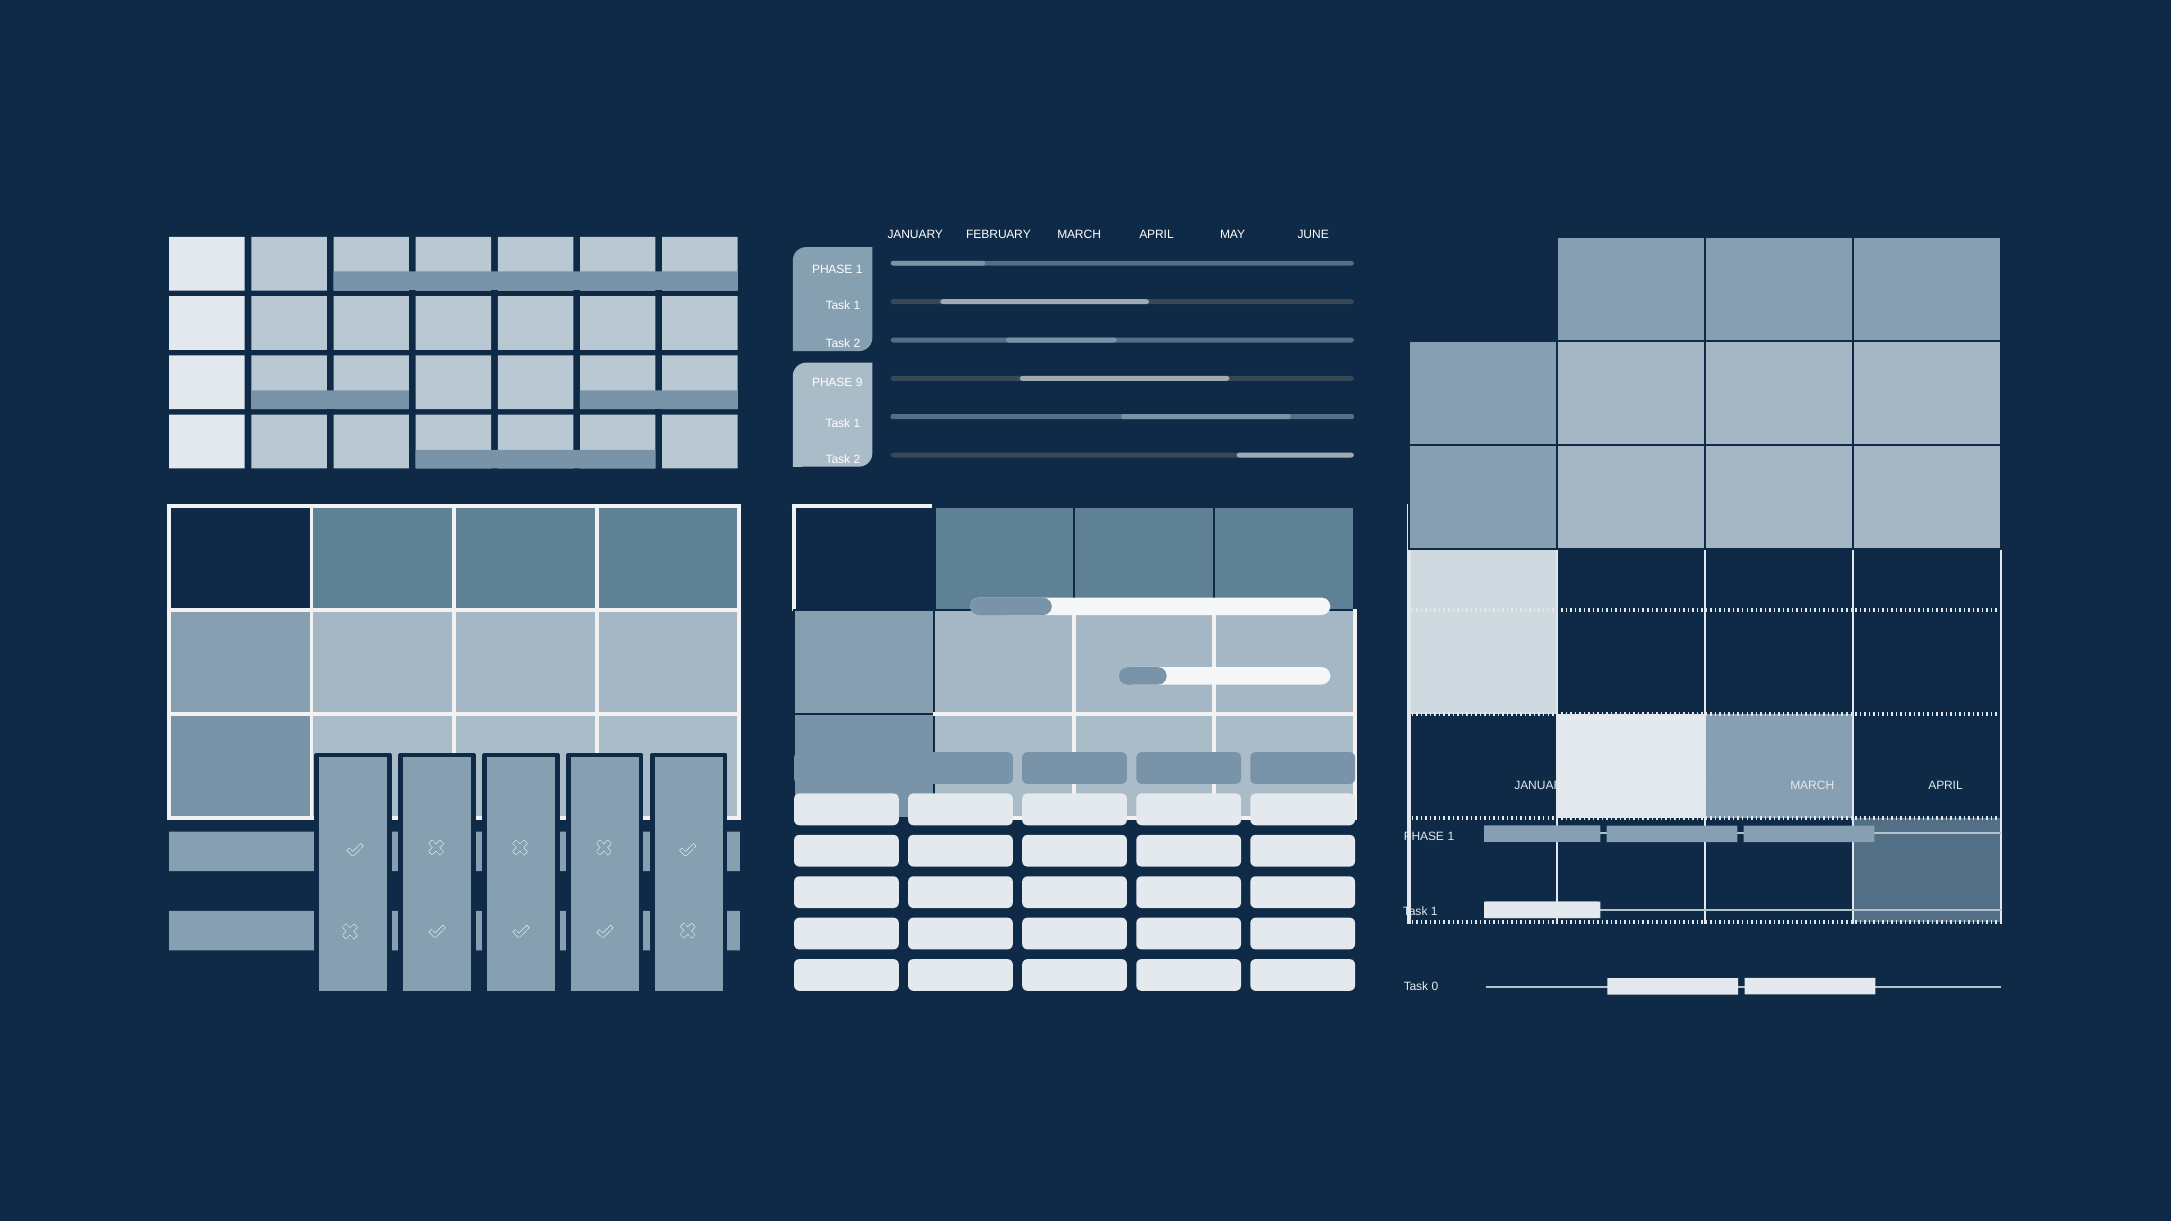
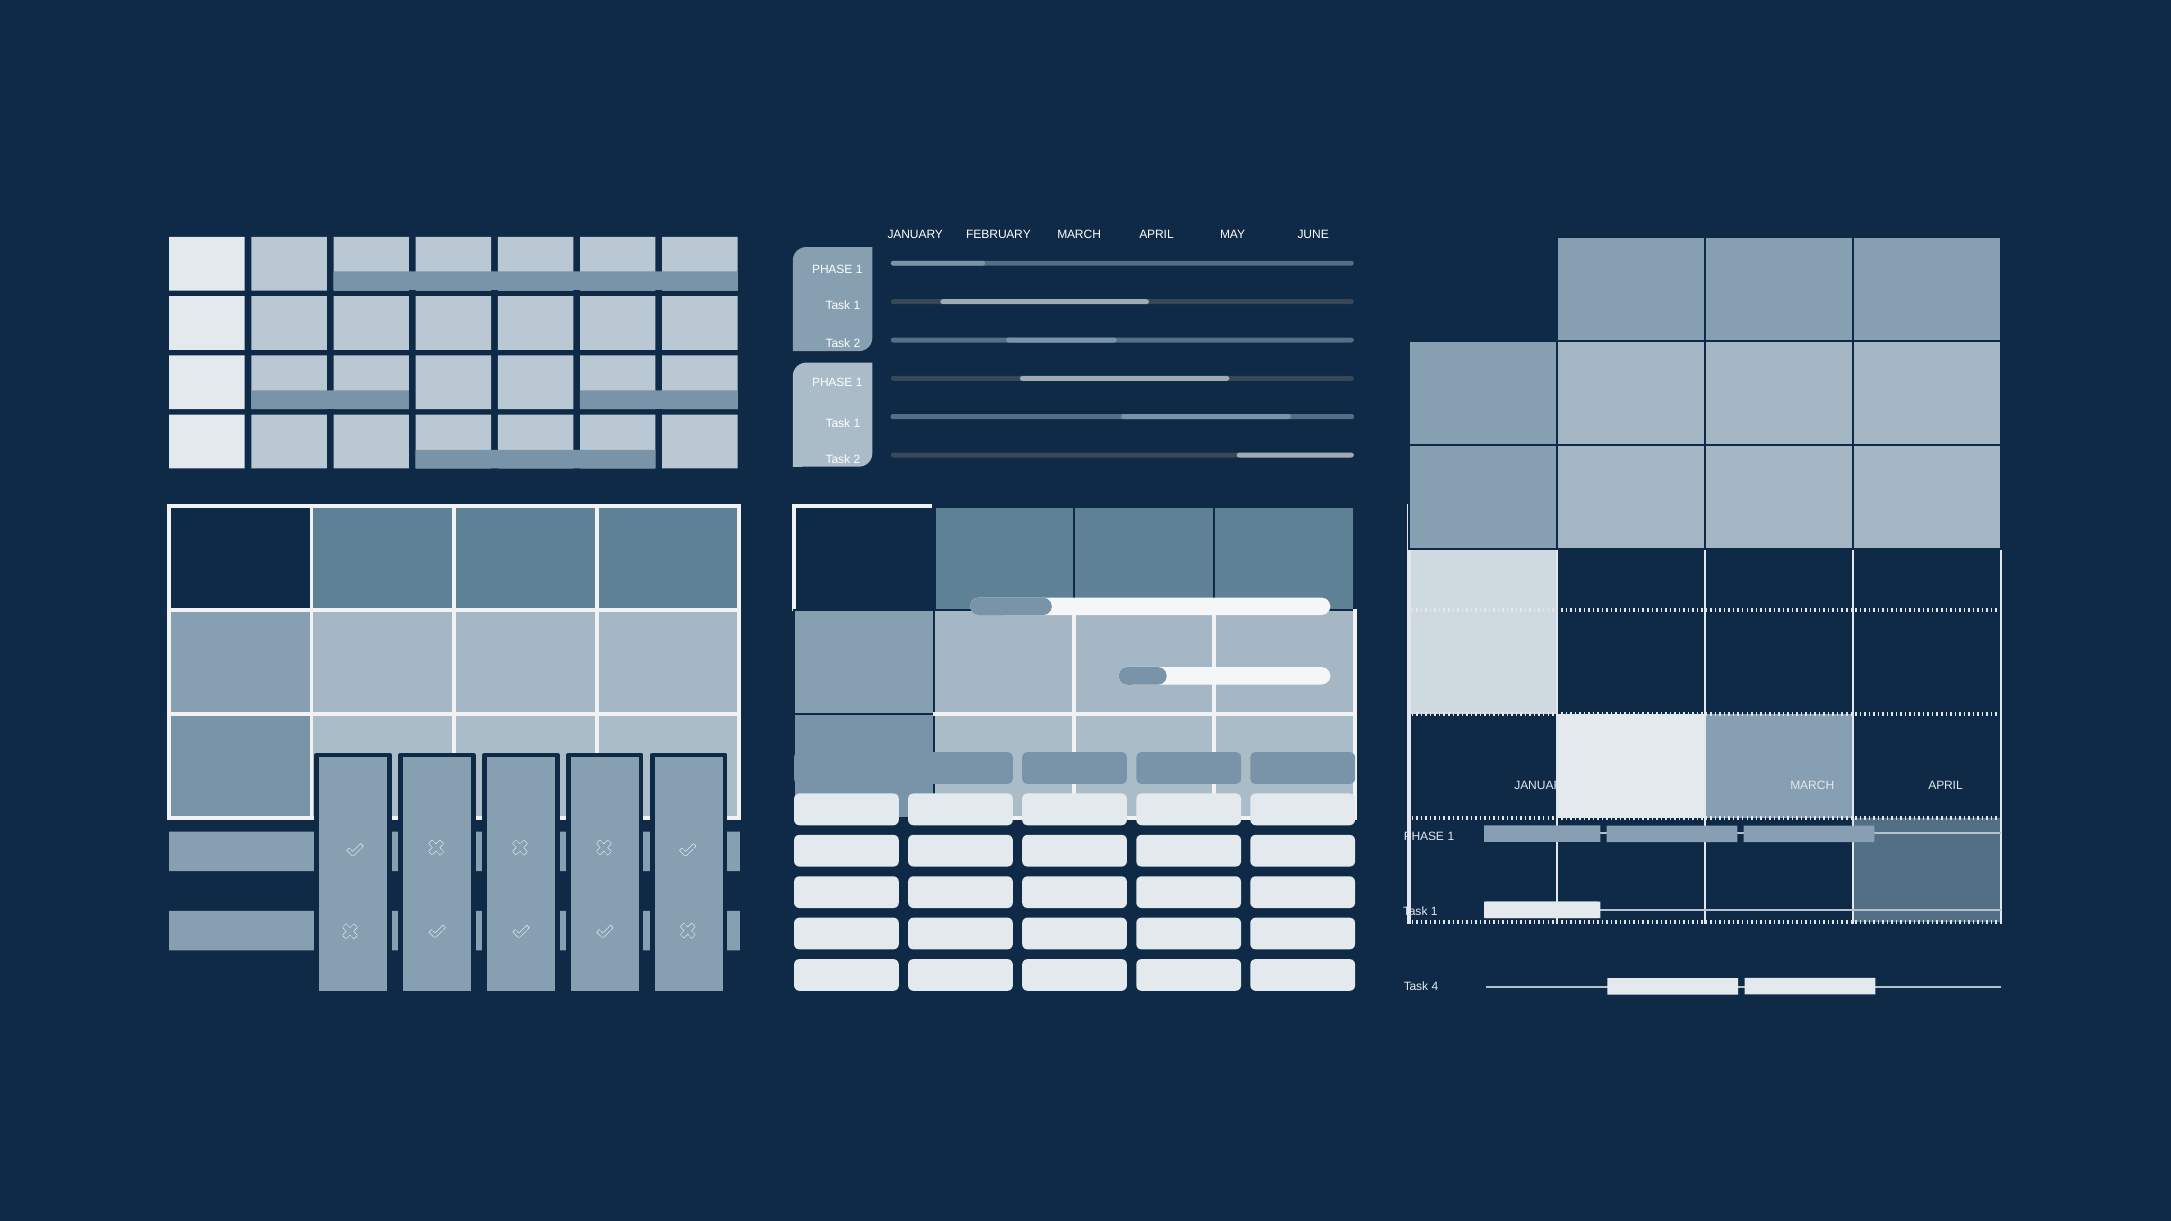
9 at (859, 383): 9 -> 1
0: 0 -> 4
